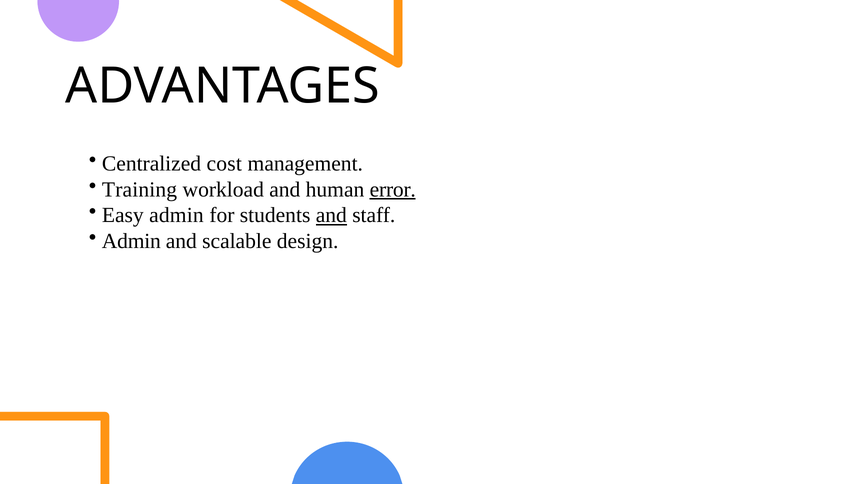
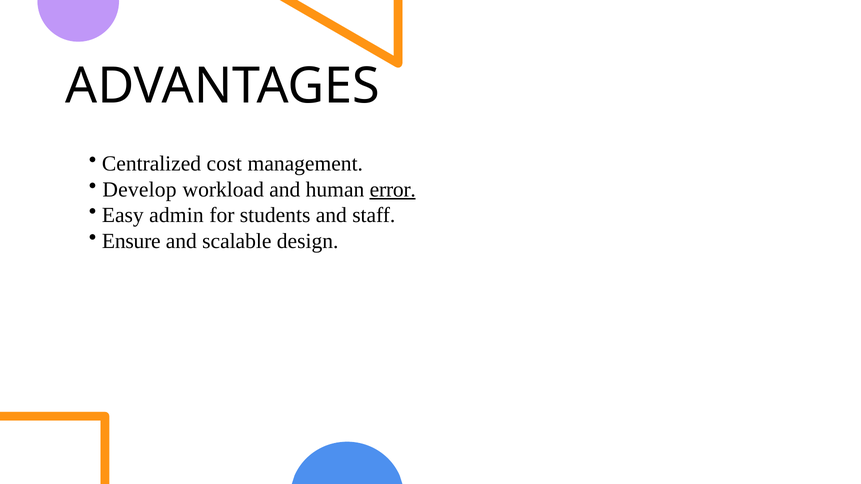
Training: Training -> Develop
and at (331, 215) underline: present -> none
Admin at (131, 241): Admin -> Ensure
